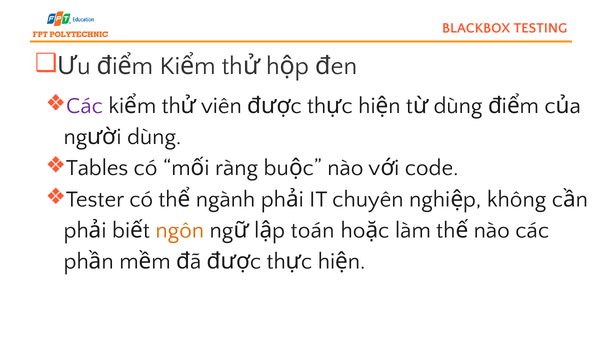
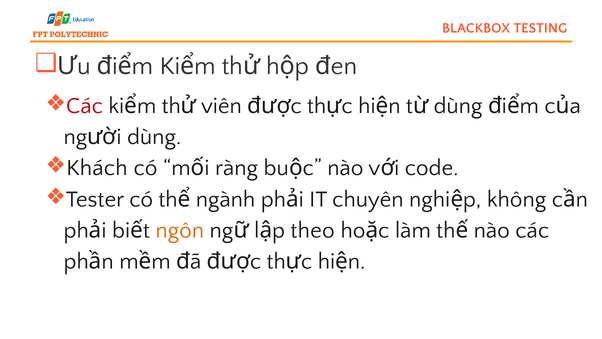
Các at (84, 105) colour: purple -> red
Tables: Tables -> Khách
toán: toán -> theo
